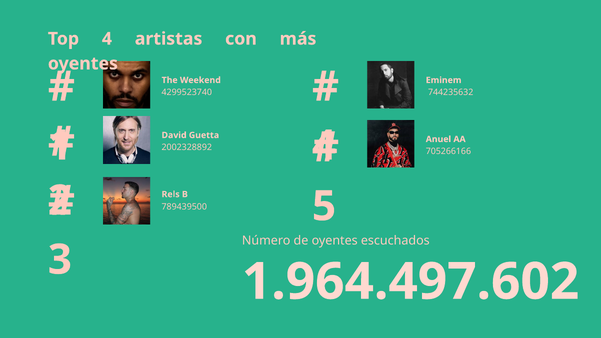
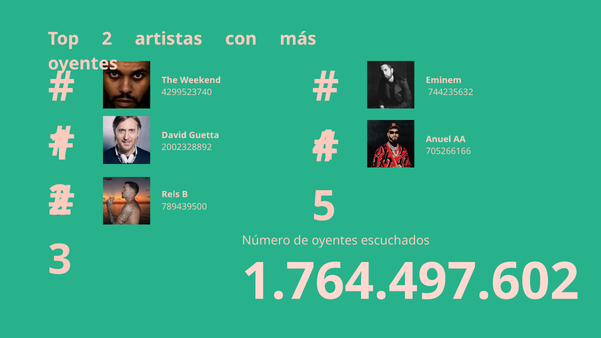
Top 4: 4 -> 2
1.964.497.602: 1.964.497.602 -> 1.764.497.602
